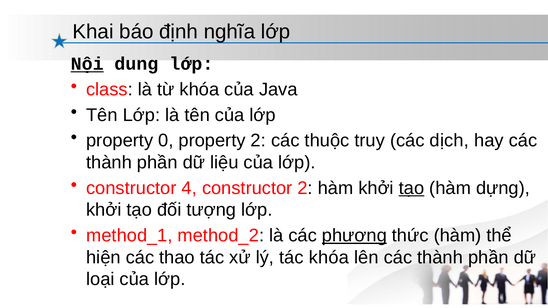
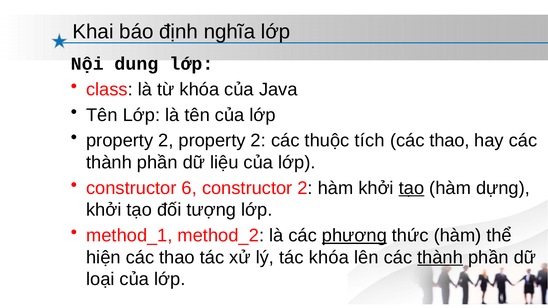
Nội underline: present -> none
0 at (166, 141): 0 -> 2
truy: truy -> tích
dịch at (449, 141): dịch -> thao
4: 4 -> 6
thành at (440, 258) underline: none -> present
